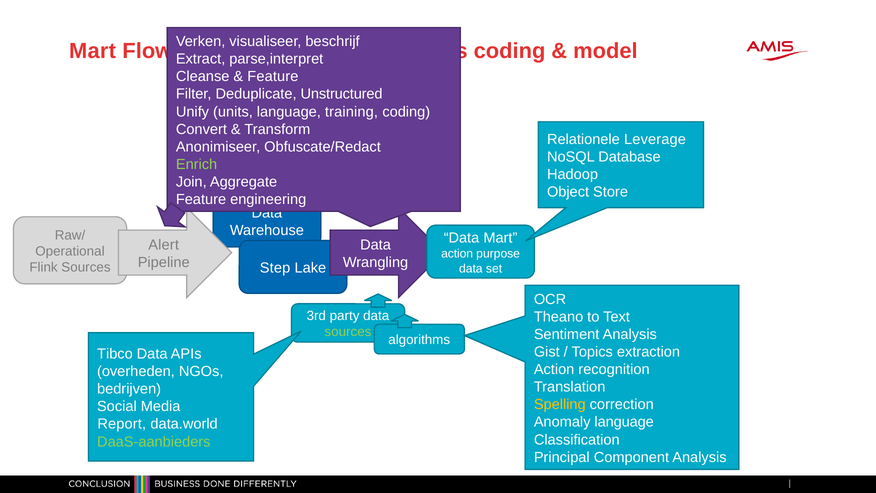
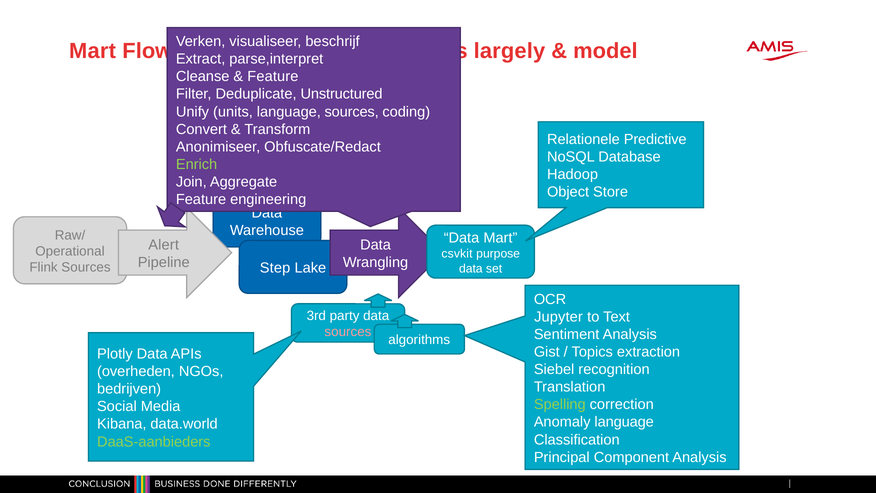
coding at (510, 51): coding -> largely
language training: training -> sources
Leverage: Leverage -> Predictive
action at (457, 254): action -> csvkit
Theano: Theano -> Jupyter
sources at (348, 332) colour: light green -> pink
Tibco: Tibco -> Plotly
Action at (554, 369): Action -> Siebel
Spelling colour: yellow -> light green
Report: Report -> Kibana
